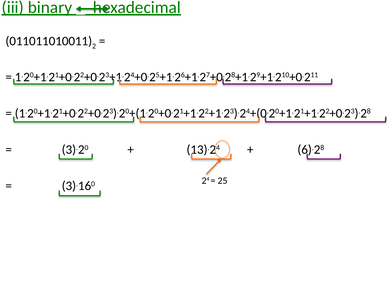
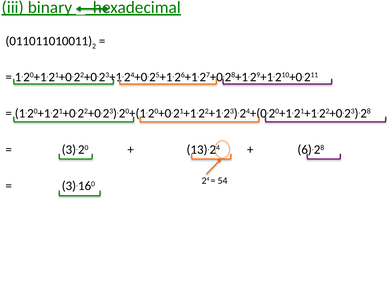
25: 25 -> 54
